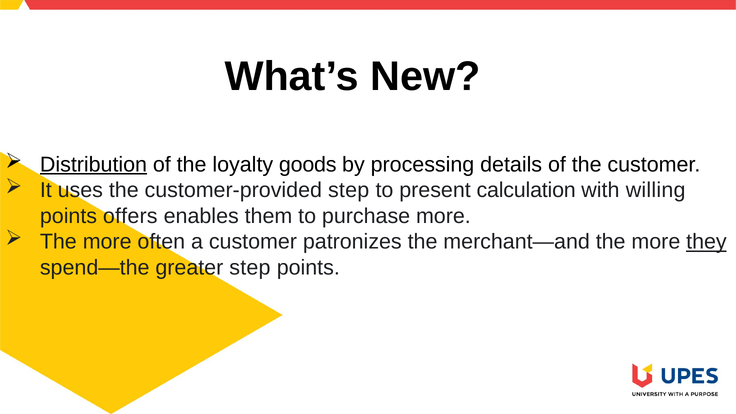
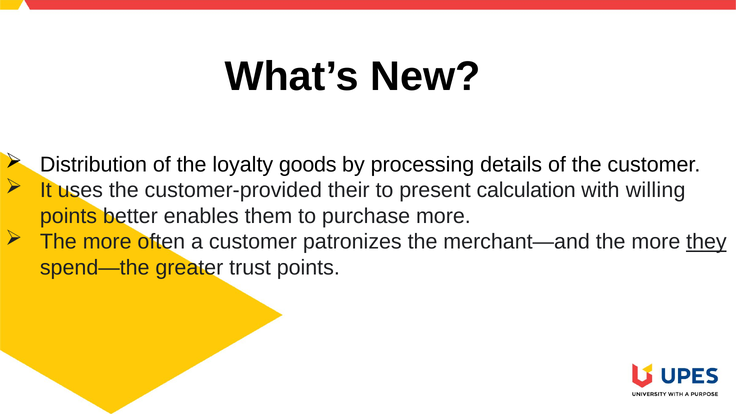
Distribution underline: present -> none
customer-provided step: step -> their
offers: offers -> better
greater step: step -> trust
